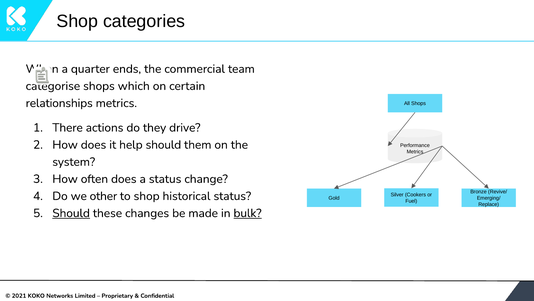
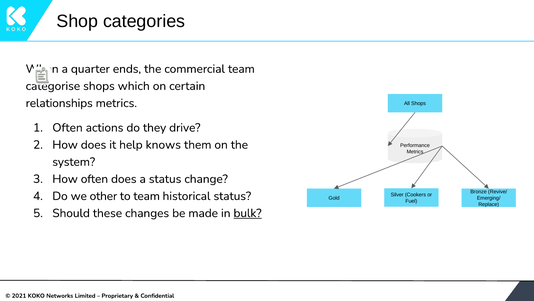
There at (68, 127): There -> Often
help should: should -> knows
to shop: shop -> team
Should at (71, 213) underline: present -> none
